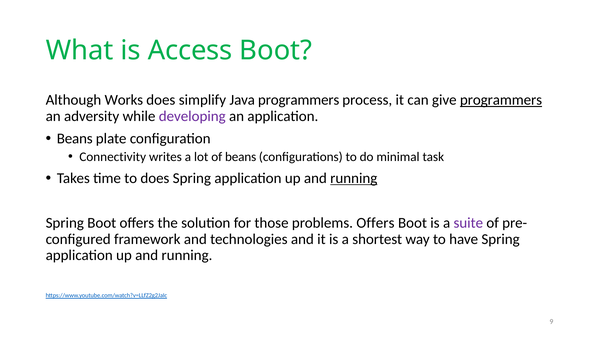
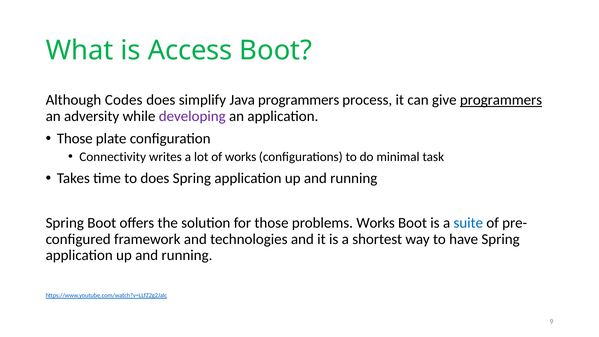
Works: Works -> Codes
Beans at (75, 139): Beans -> Those
of beans: beans -> works
running at (354, 178) underline: present -> none
problems Offers: Offers -> Works
suite colour: purple -> blue
